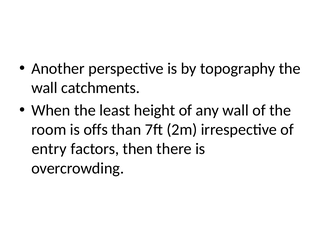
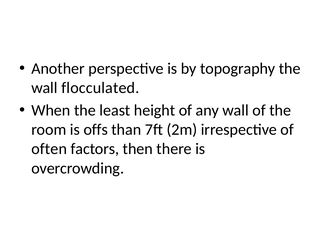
catchments: catchments -> flocculated
entry: entry -> often
